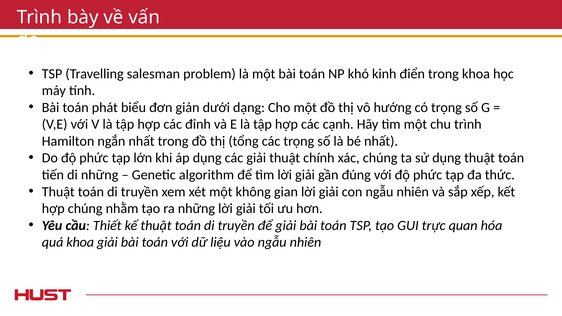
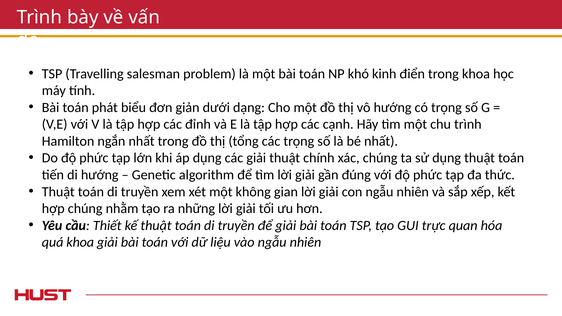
di những: những -> hướng
